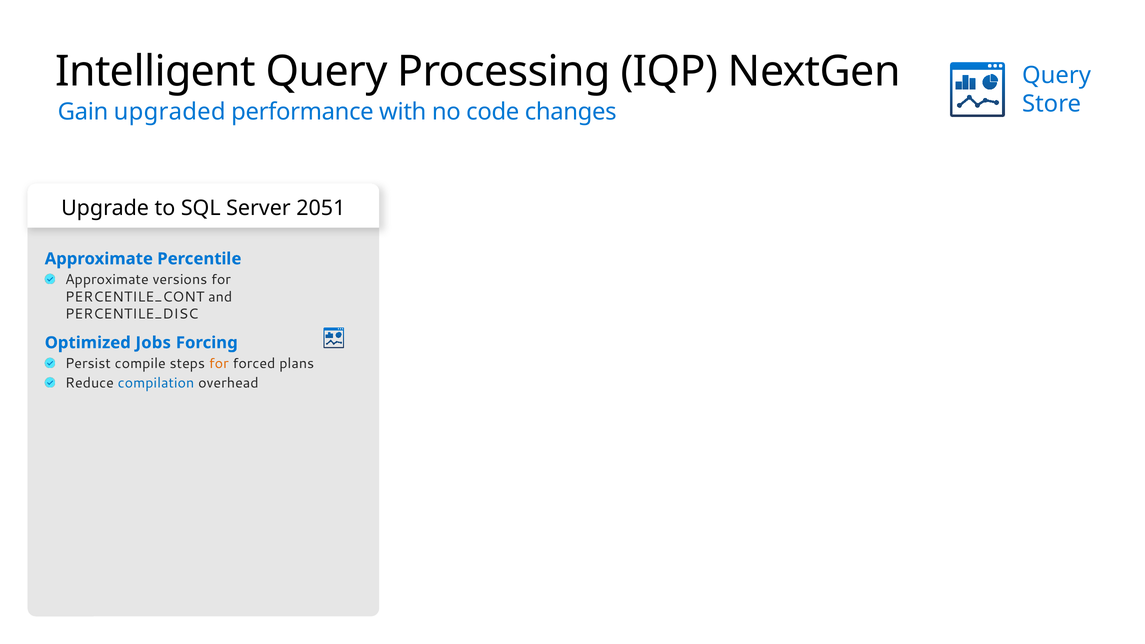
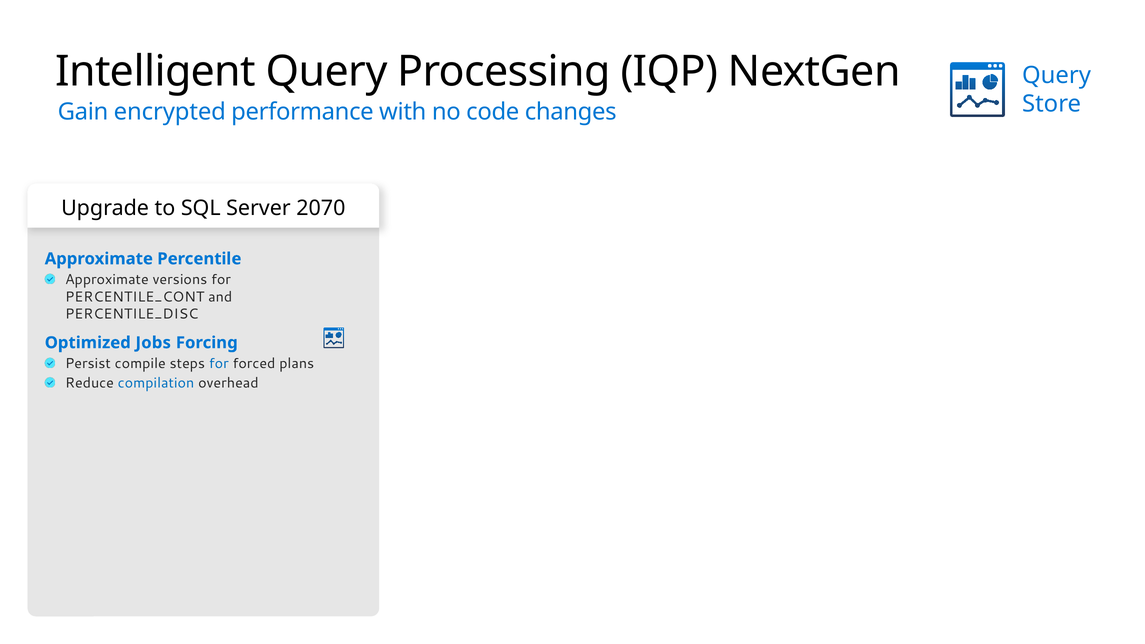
upgraded: upgraded -> encrypted
2051: 2051 -> 2070
for at (219, 364) colour: orange -> blue
